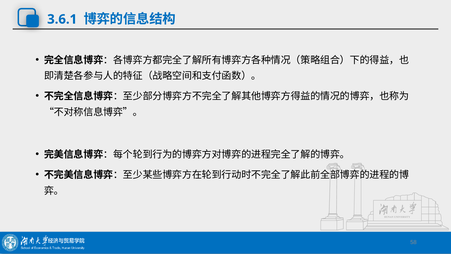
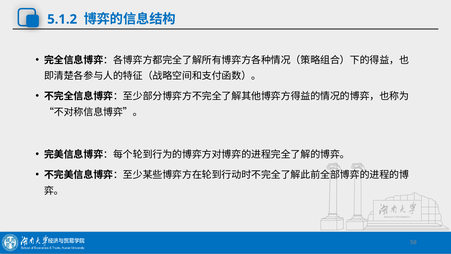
3.6.1: 3.6.1 -> 5.1.2
